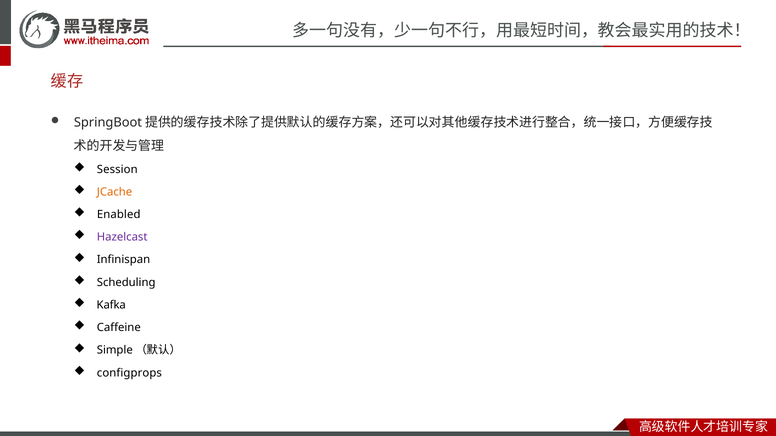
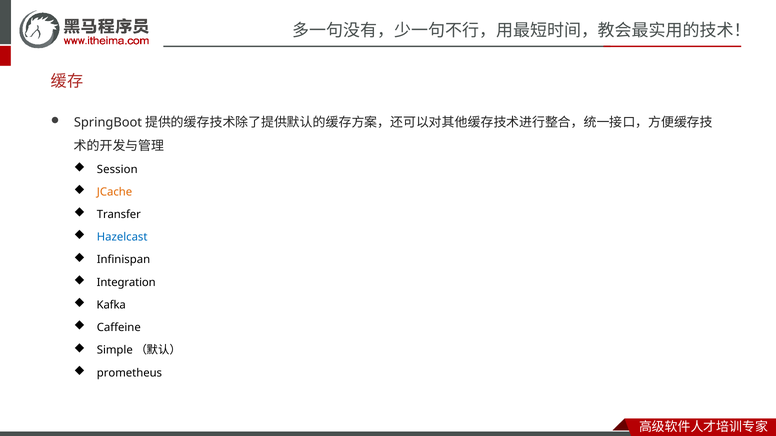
Enabled: Enabled -> Transfer
Hazelcast colour: purple -> blue
Scheduling: Scheduling -> Integration
configprops: configprops -> prometheus
